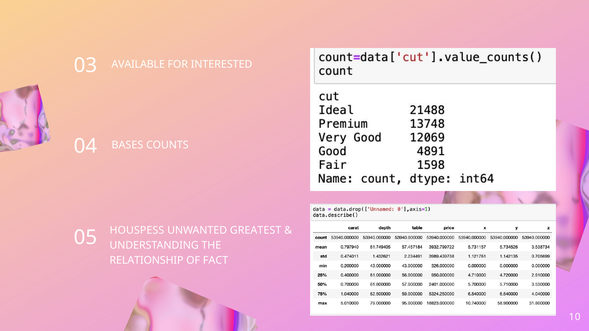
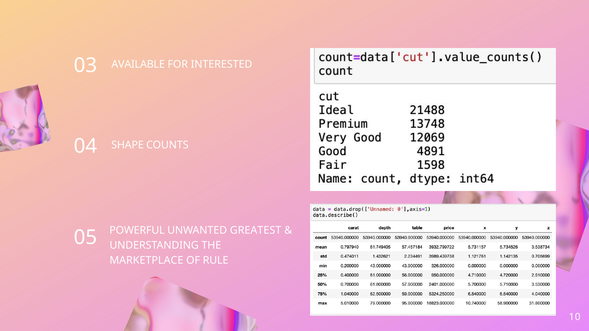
BASES: BASES -> SHAPE
HOUSPESS: HOUSPESS -> POWERFUL
RELATIONSHIP: RELATIONSHIP -> MARKETPLACE
FACT: FACT -> RULE
